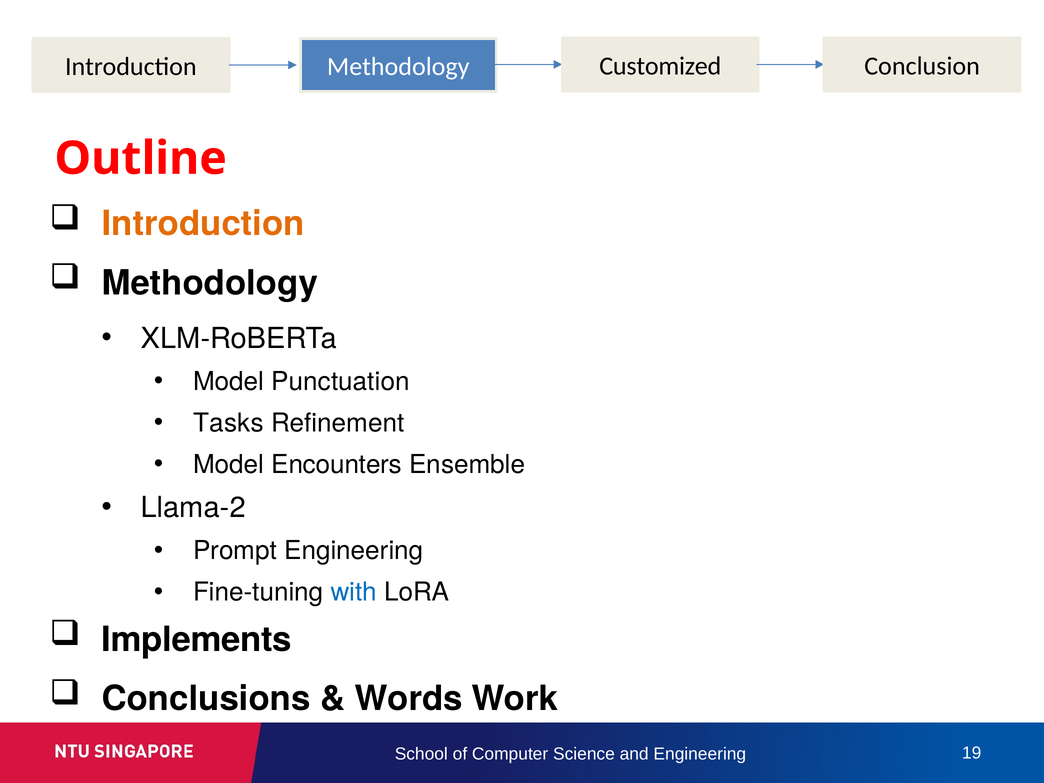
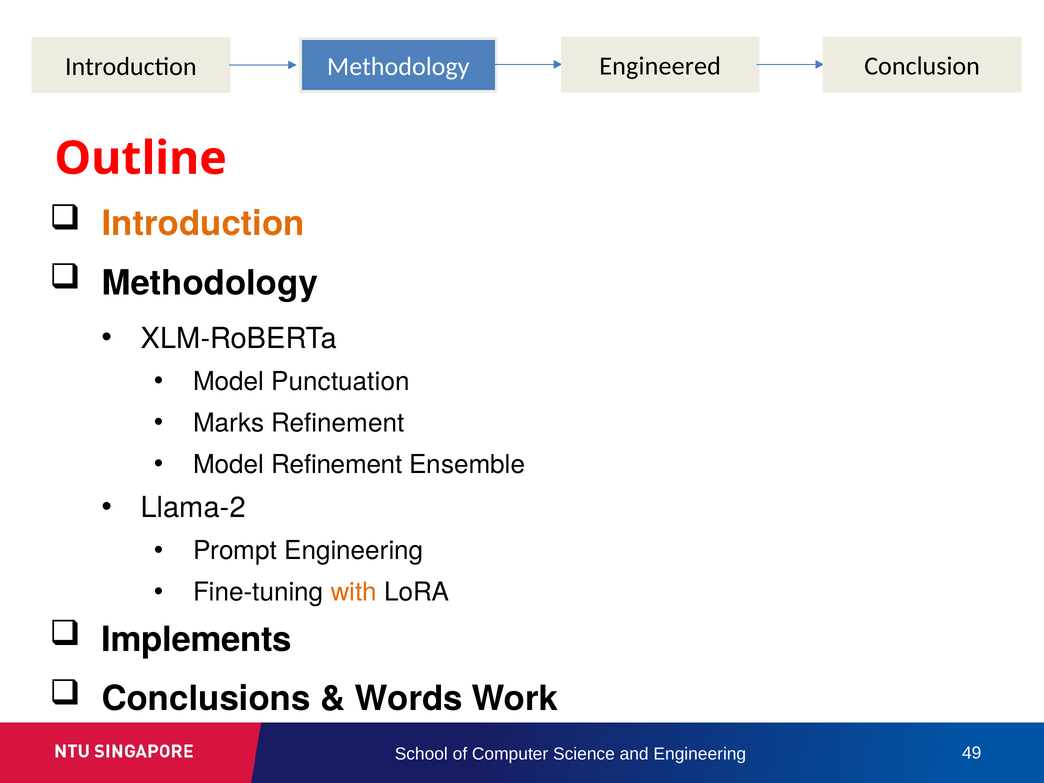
Customized: Customized -> Engineered
Tasks: Tasks -> Marks
Model Encounters: Encounters -> Refinement
with colour: blue -> orange
19: 19 -> 49
